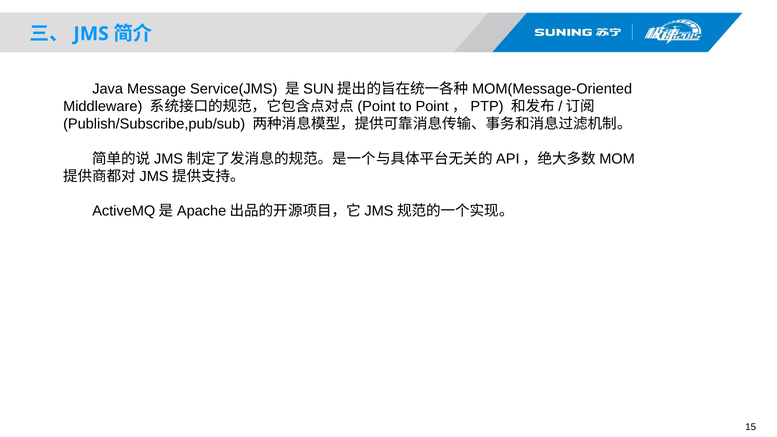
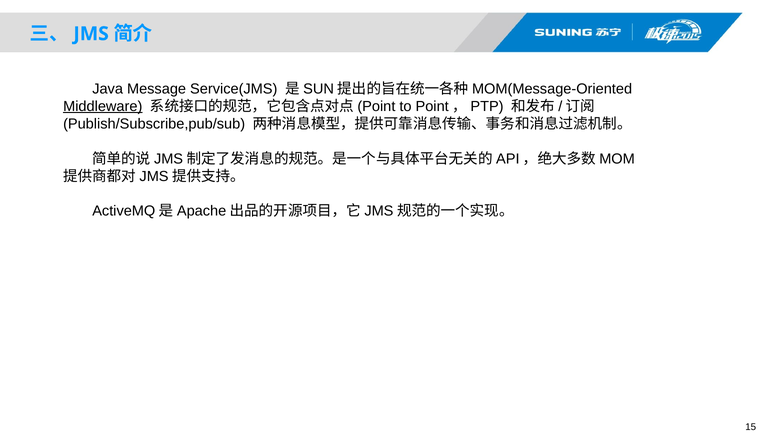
Middleware underline: none -> present
